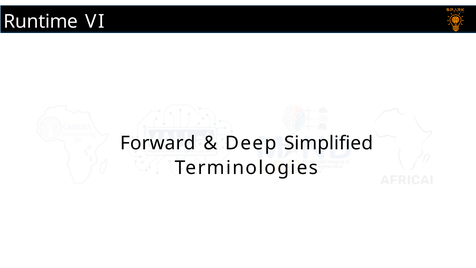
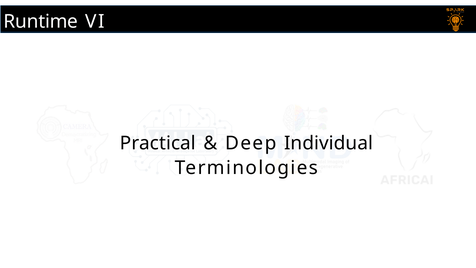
Forward: Forward -> Practical
Simplified: Simplified -> Individual
